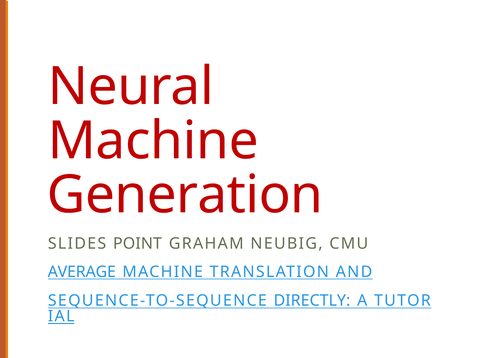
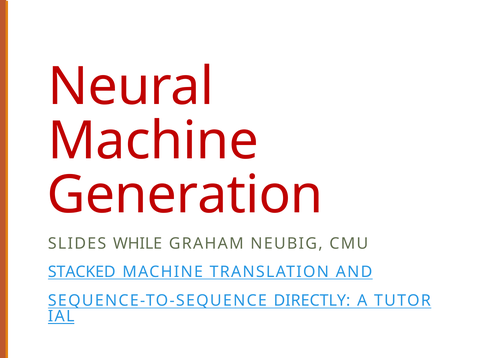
POINT: POINT -> WHILE
AVERAGE: AVERAGE -> STACKED
